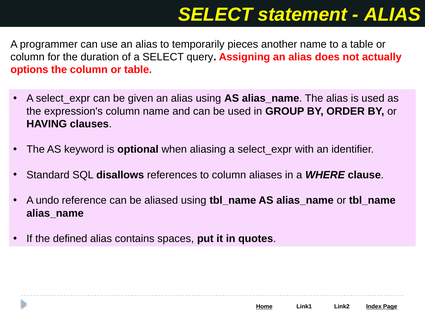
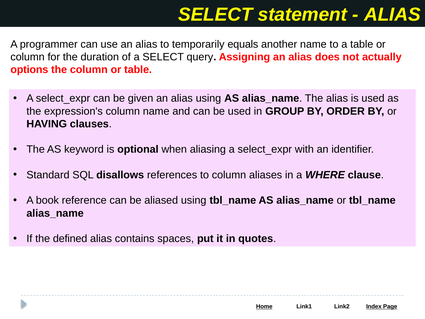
pieces: pieces -> equals
undo: undo -> book
